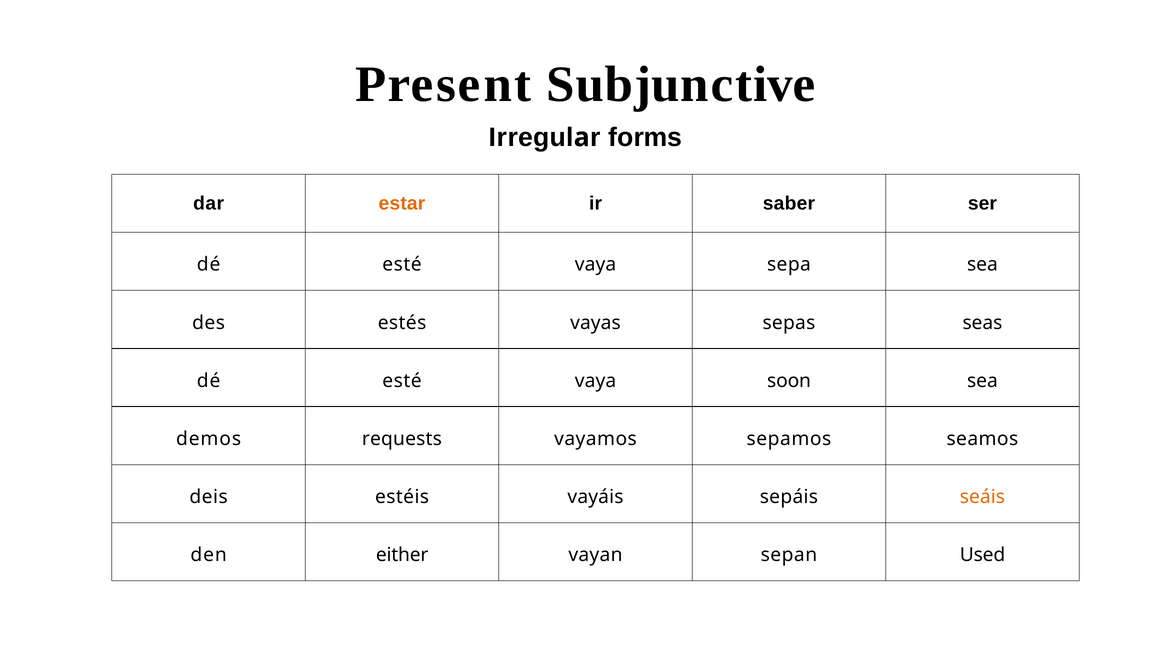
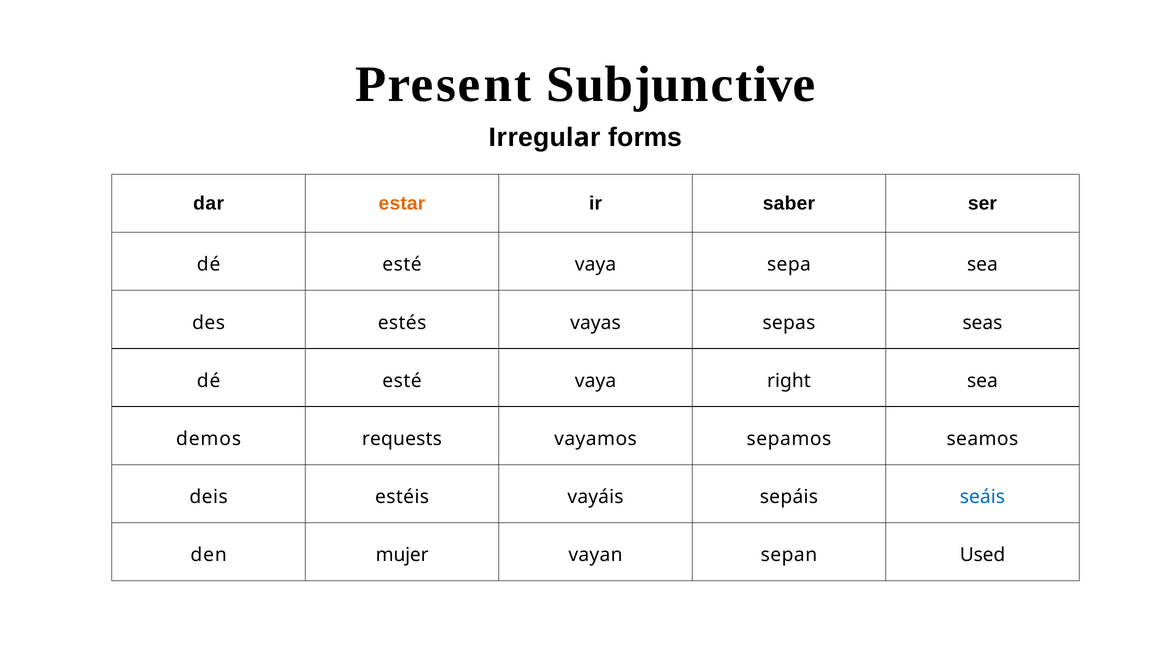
soon: soon -> right
seáis colour: orange -> blue
either: either -> mujer
